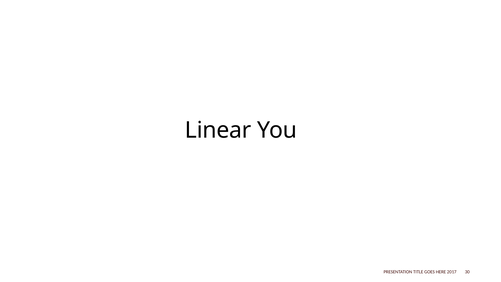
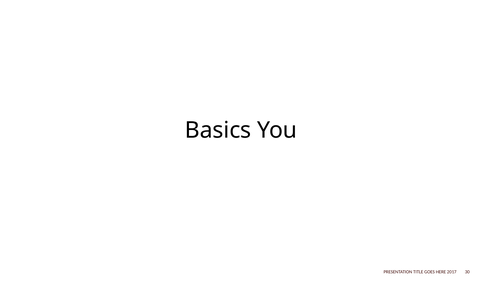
Linear: Linear -> Basics
